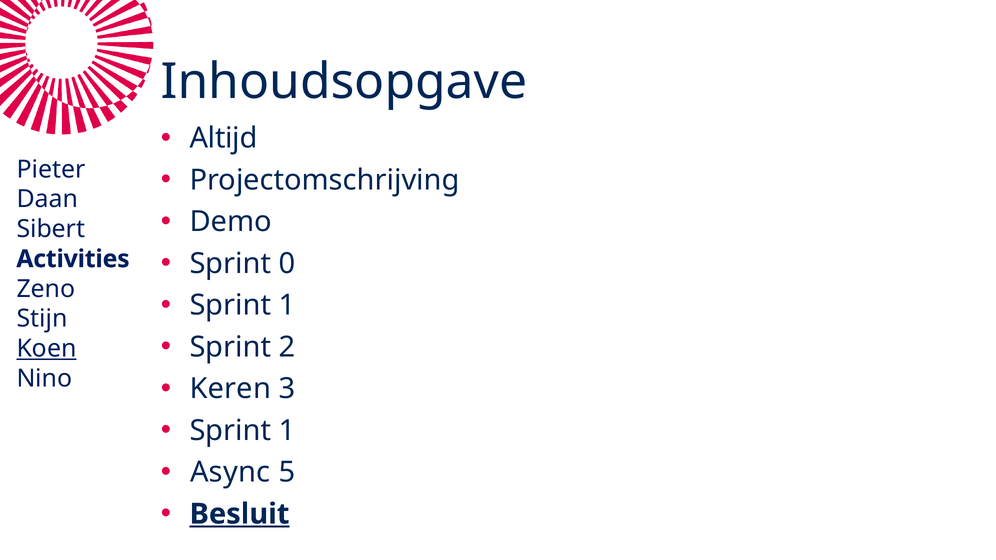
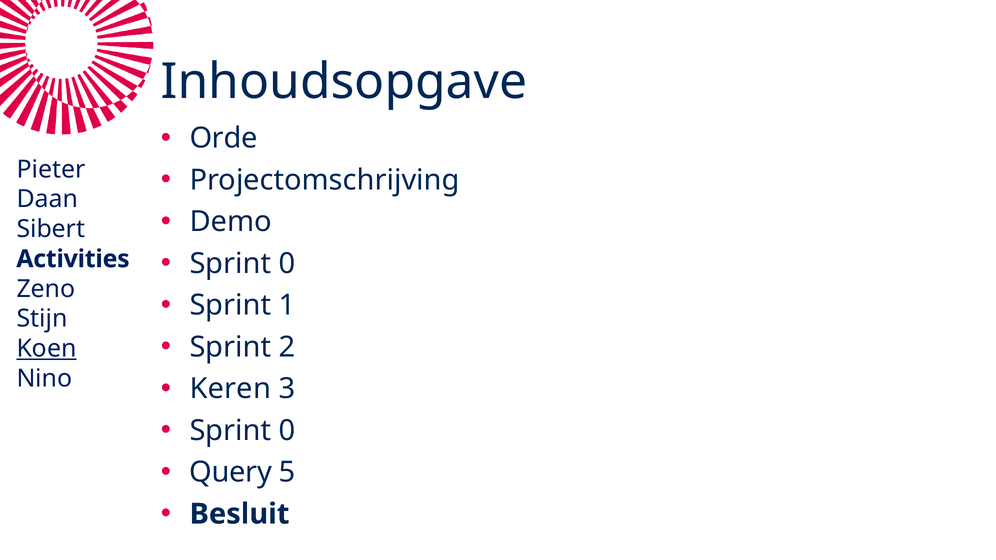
Altijd: Altijd -> Orde
1 at (287, 431): 1 -> 0
Async: Async -> Query
Besluit underline: present -> none
